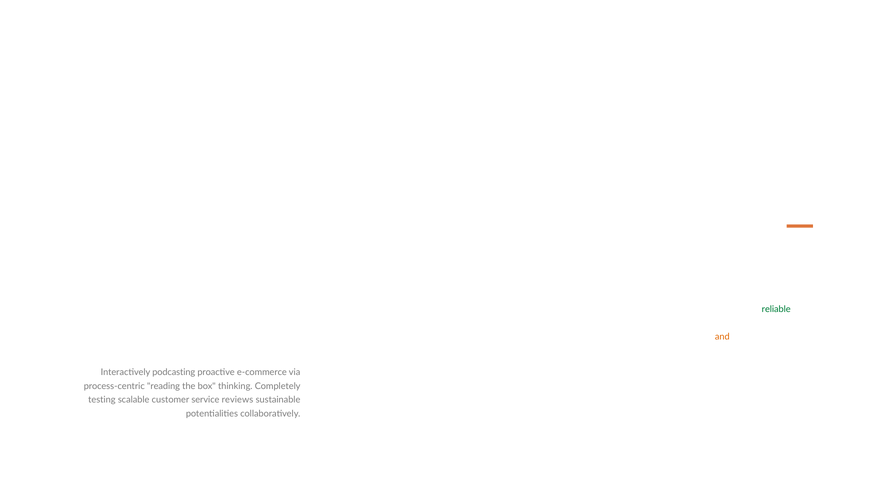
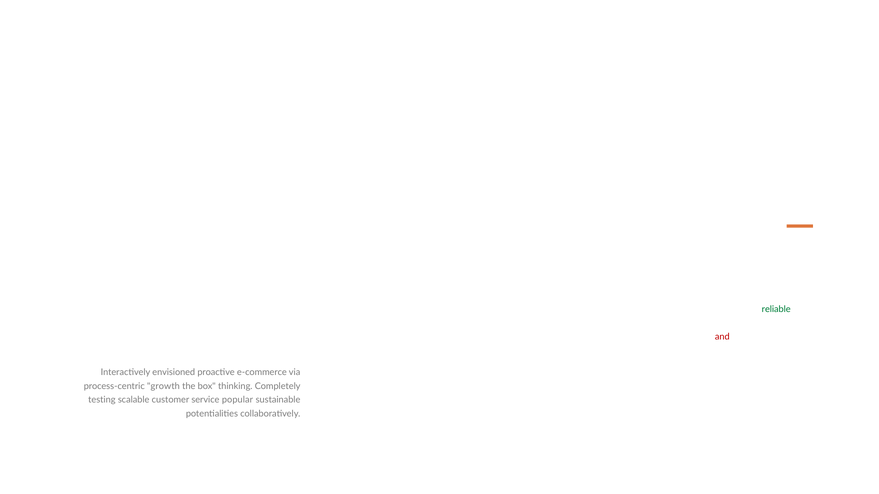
and colour: orange -> red
Interactively podcasting: podcasting -> envisioned
process-centric reading: reading -> growth
reviews: reviews -> popular
